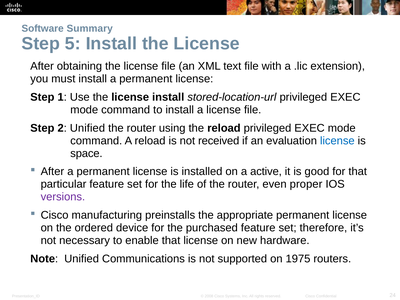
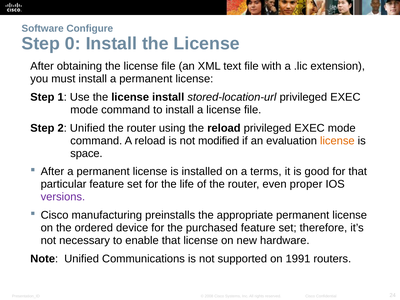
Summary: Summary -> Configure
5: 5 -> 0
received: received -> modified
license at (337, 141) colour: blue -> orange
active: active -> terms
1975: 1975 -> 1991
